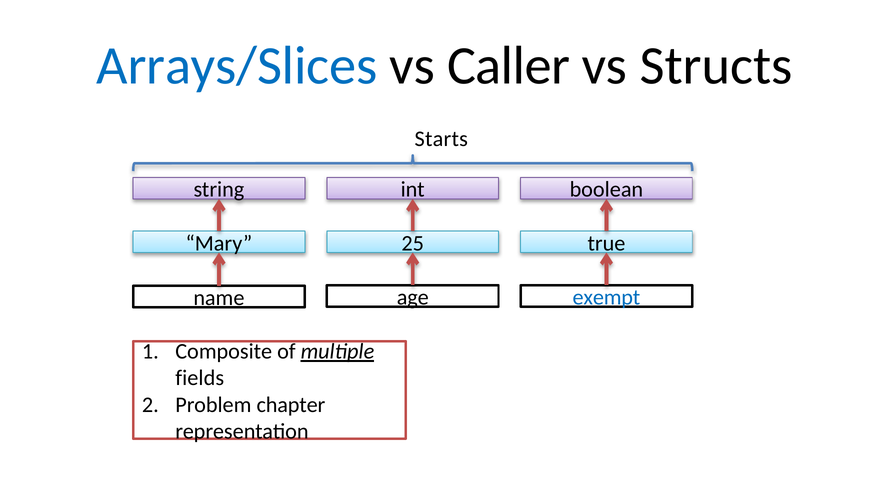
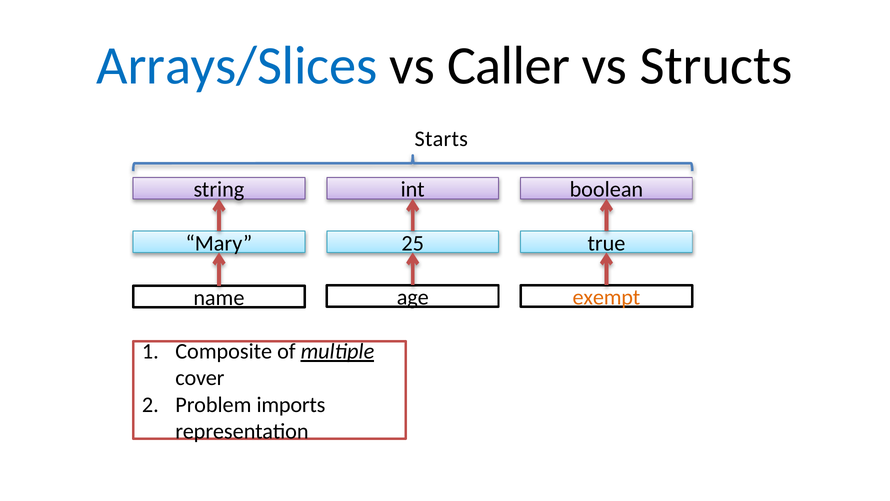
exempt colour: blue -> orange
fields: fields -> cover
chapter: chapter -> imports
